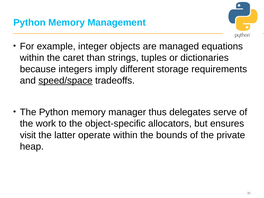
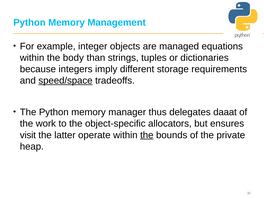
caret: caret -> body
serve: serve -> daaat
the at (147, 135) underline: none -> present
